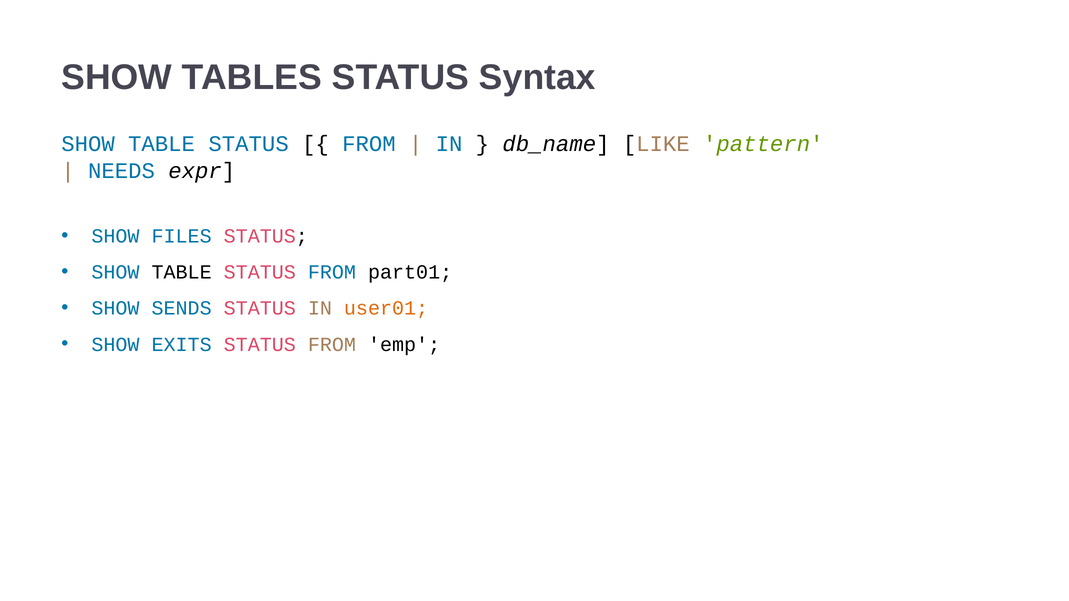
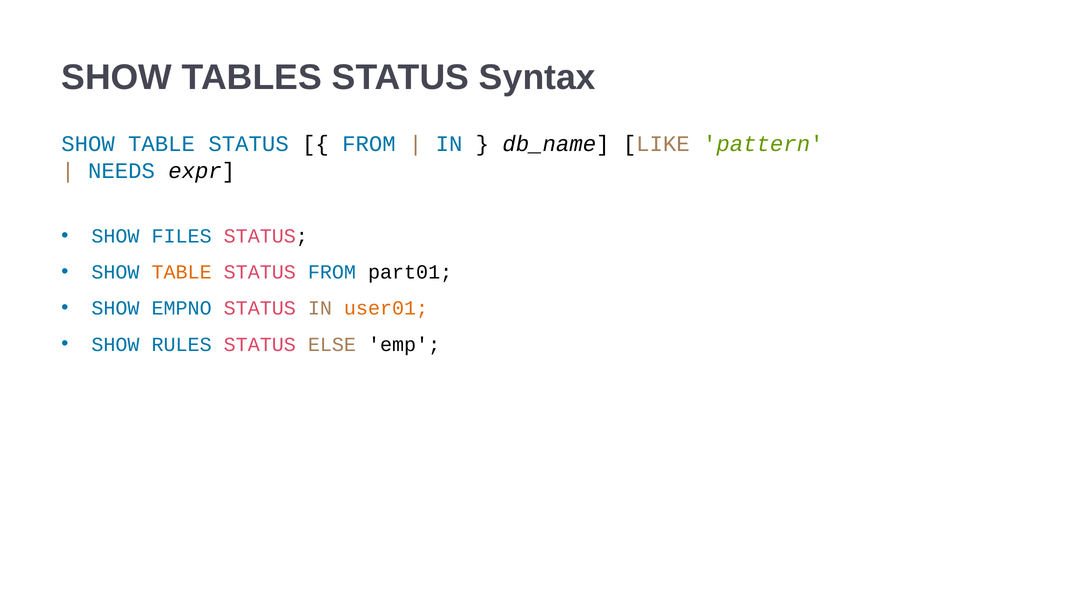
TABLE at (182, 272) colour: black -> orange
SENDS: SENDS -> EMPNO
EXITS: EXITS -> RULES
FROM at (332, 345): FROM -> ELSE
